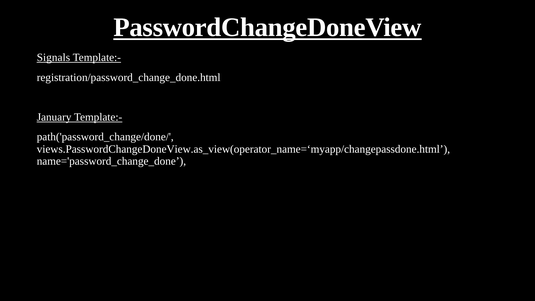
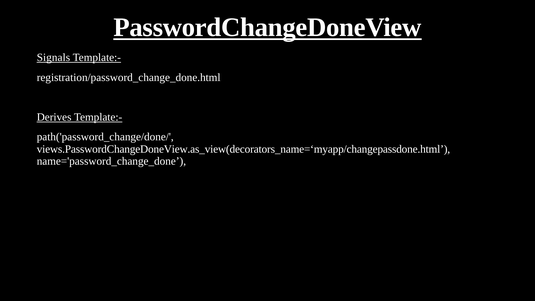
January: January -> Derives
views.PasswordChangeDoneView.as_view(operator_name=‘myapp/changepassdone.html: views.PasswordChangeDoneView.as_view(operator_name=‘myapp/changepassdone.html -> views.PasswordChangeDoneView.as_view(decorators_name=‘myapp/changepassdone.html
